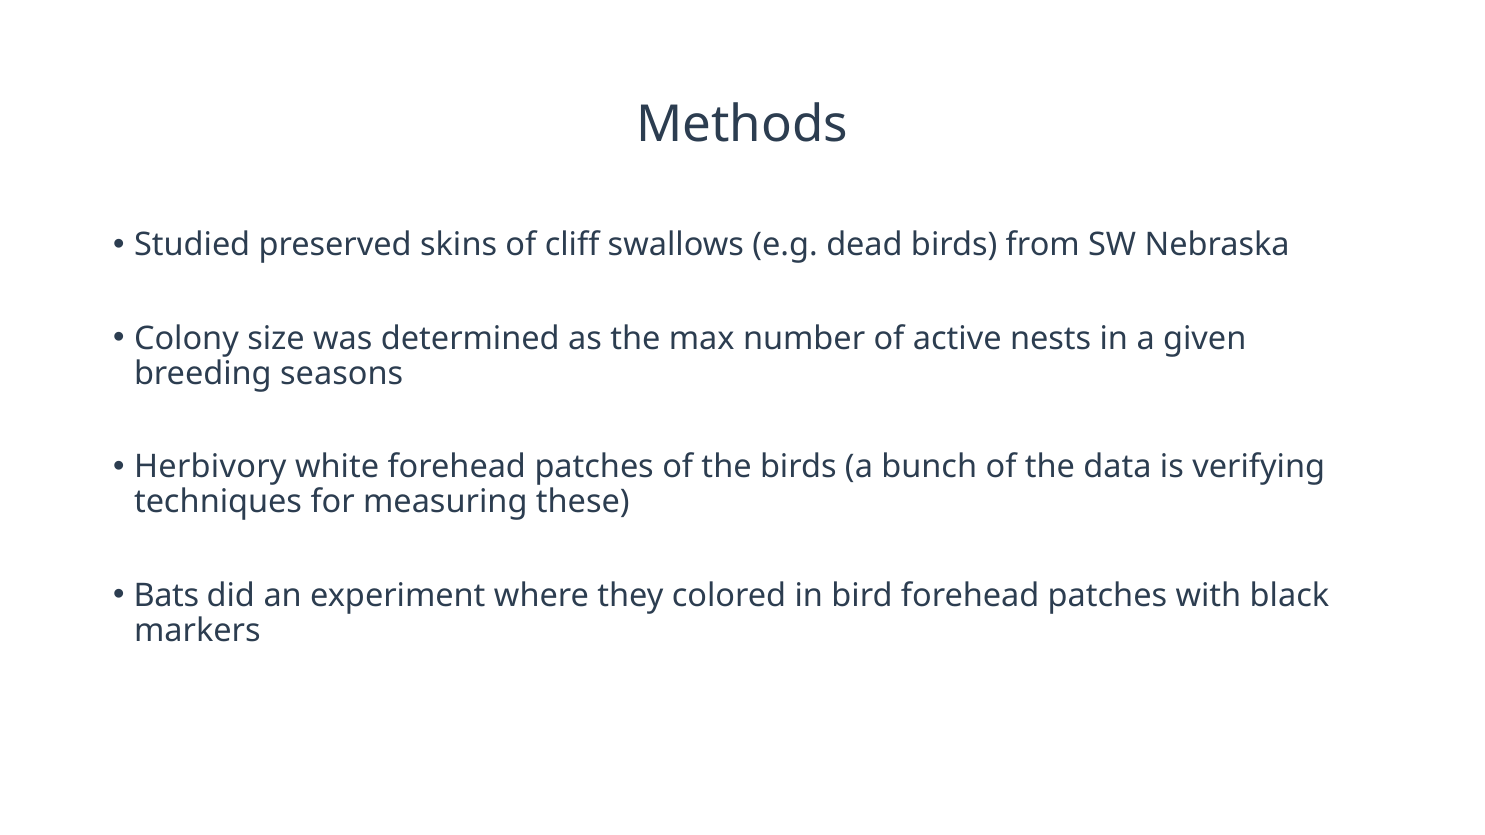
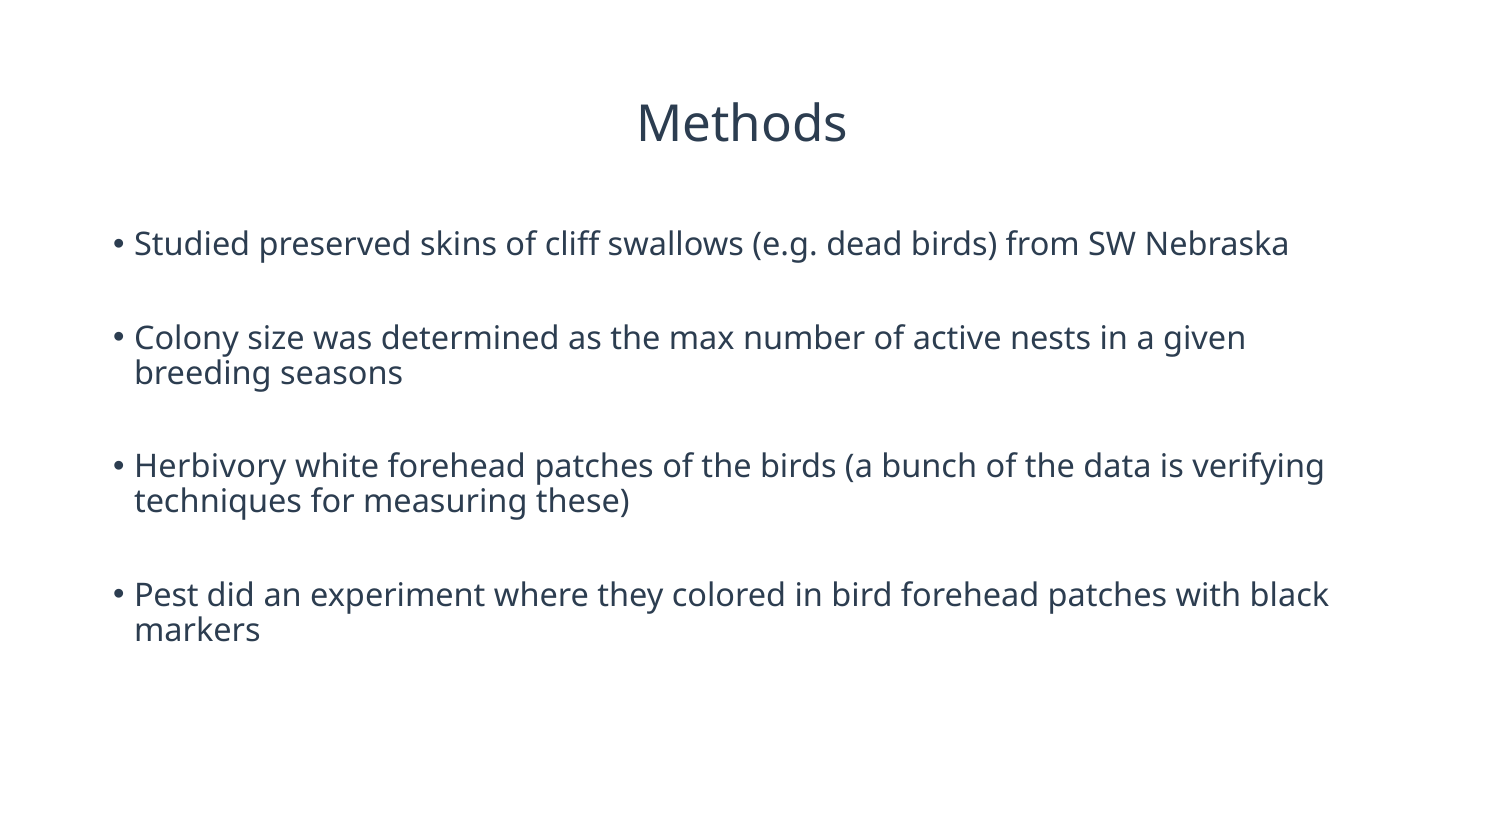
Bats: Bats -> Pest
